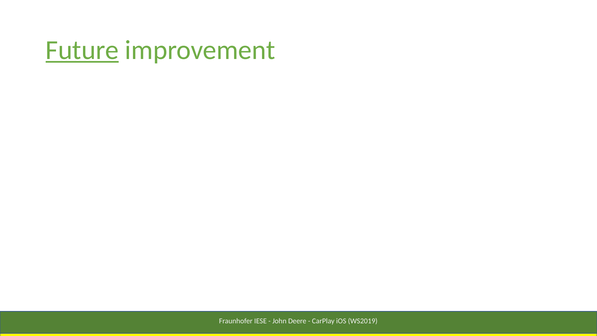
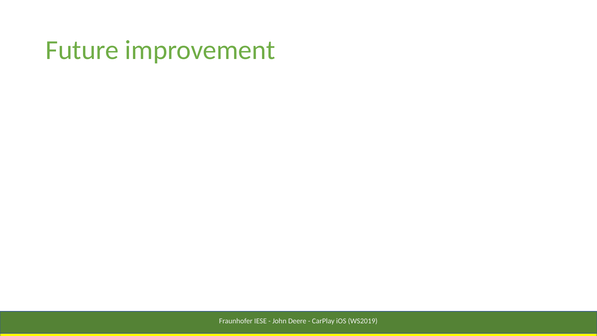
Future underline: present -> none
